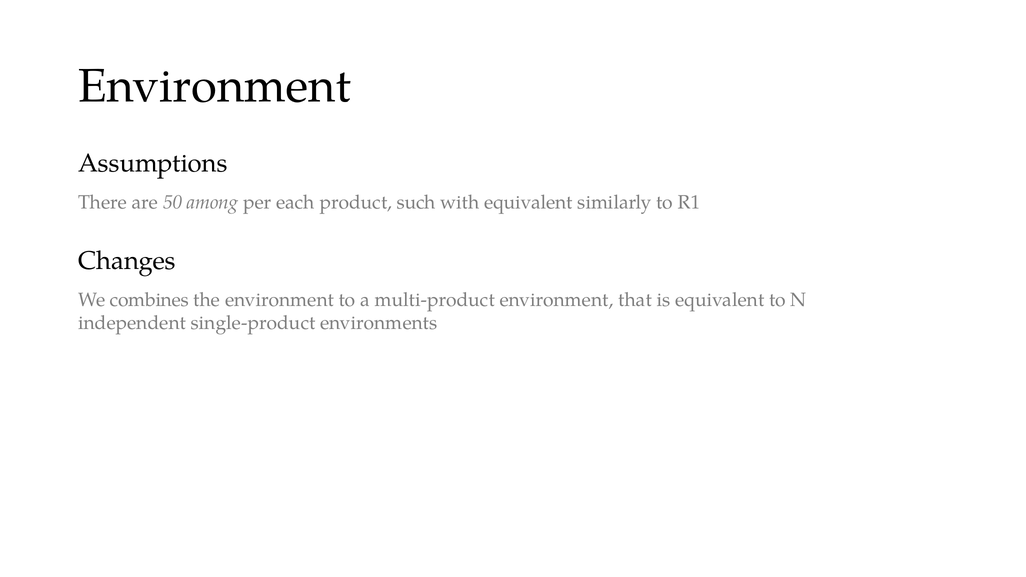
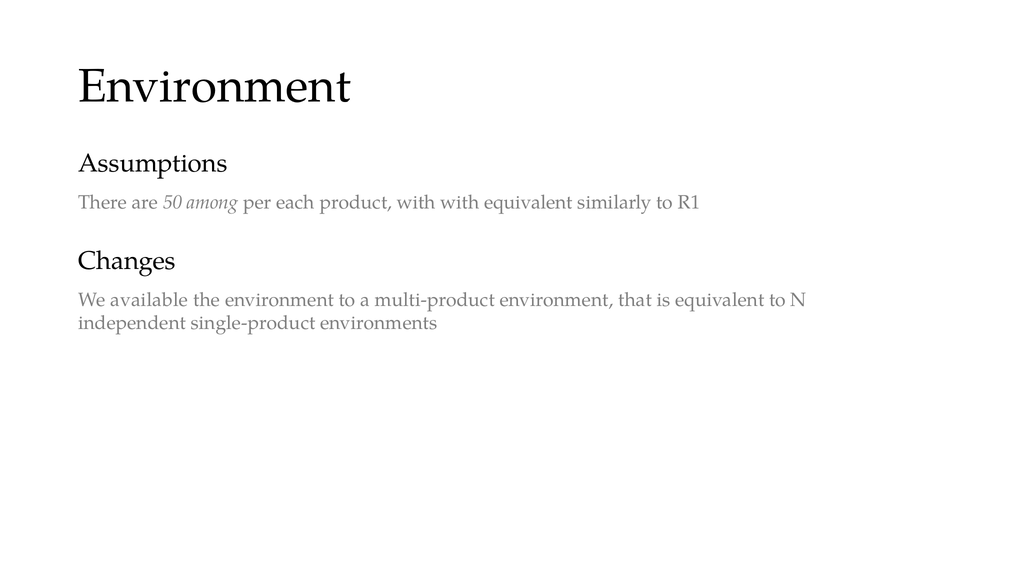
product such: such -> with
combines: combines -> available
